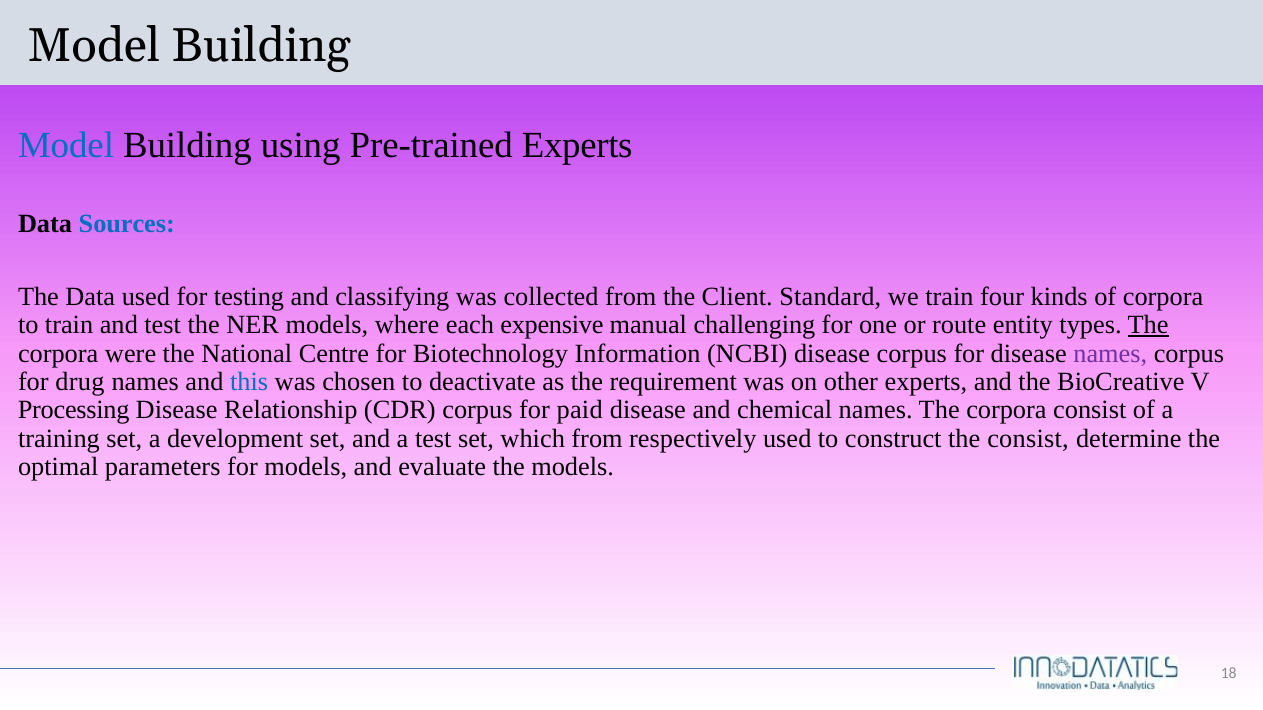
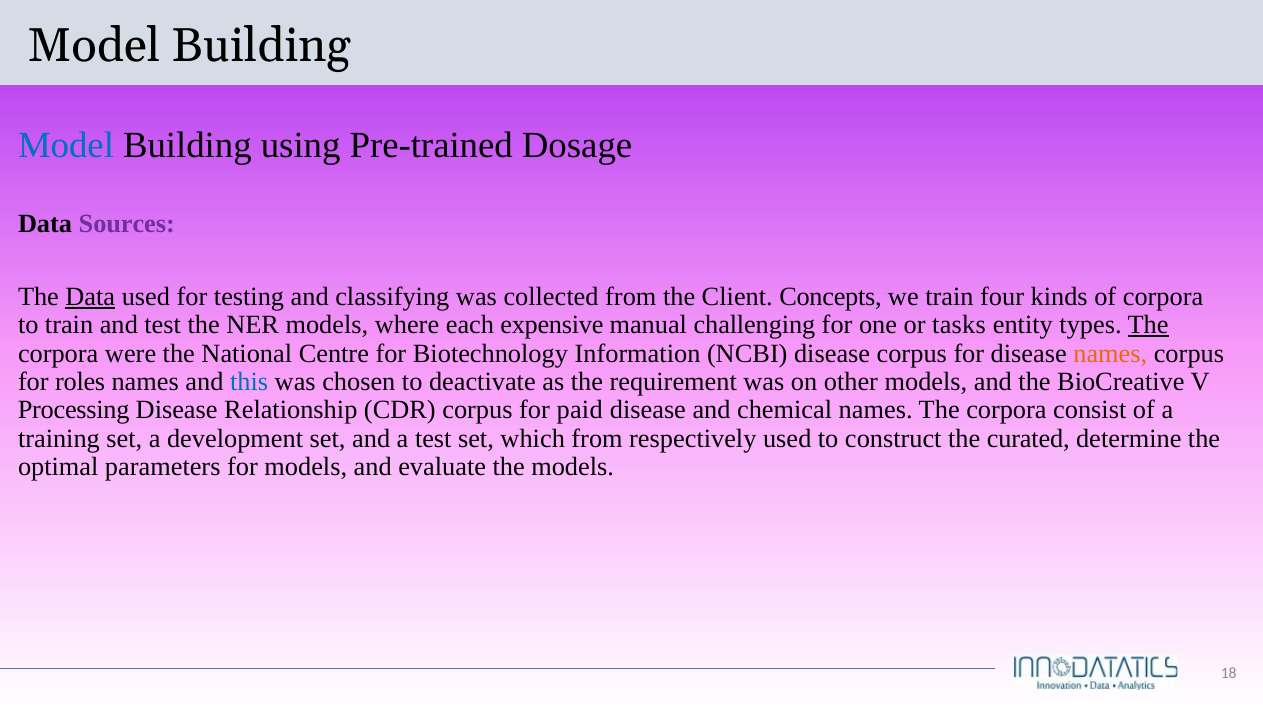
Pre-trained Experts: Experts -> Dosage
Sources colour: blue -> purple
Data at (90, 297) underline: none -> present
Standard: Standard -> Concepts
route: route -> tasks
names at (1110, 354) colour: purple -> orange
drug: drug -> roles
other experts: experts -> models
the consist: consist -> curated
